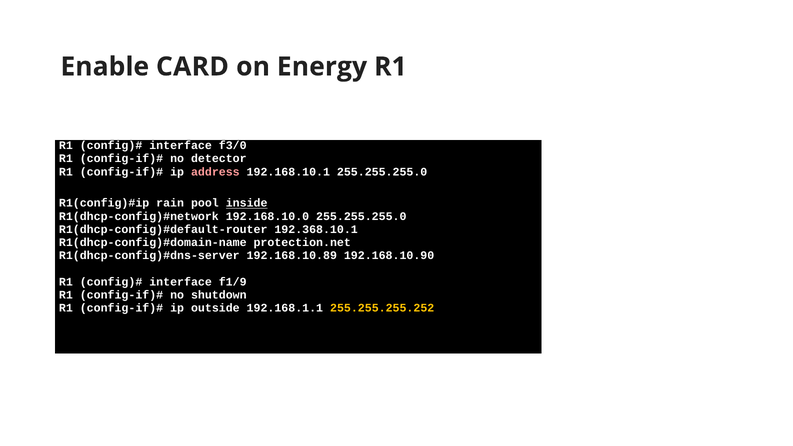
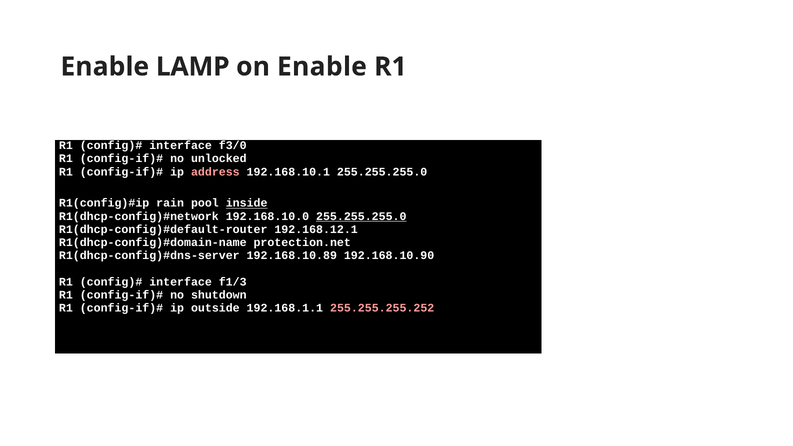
CARD: CARD -> LAMP
on Energy: Energy -> Enable
detector: detector -> unlocked
255.255.255.0 at (361, 216) underline: none -> present
192.368.10.1: 192.368.10.1 -> 192.168.12.1
f1/9: f1/9 -> f1/3
255.255.255.252 colour: yellow -> pink
